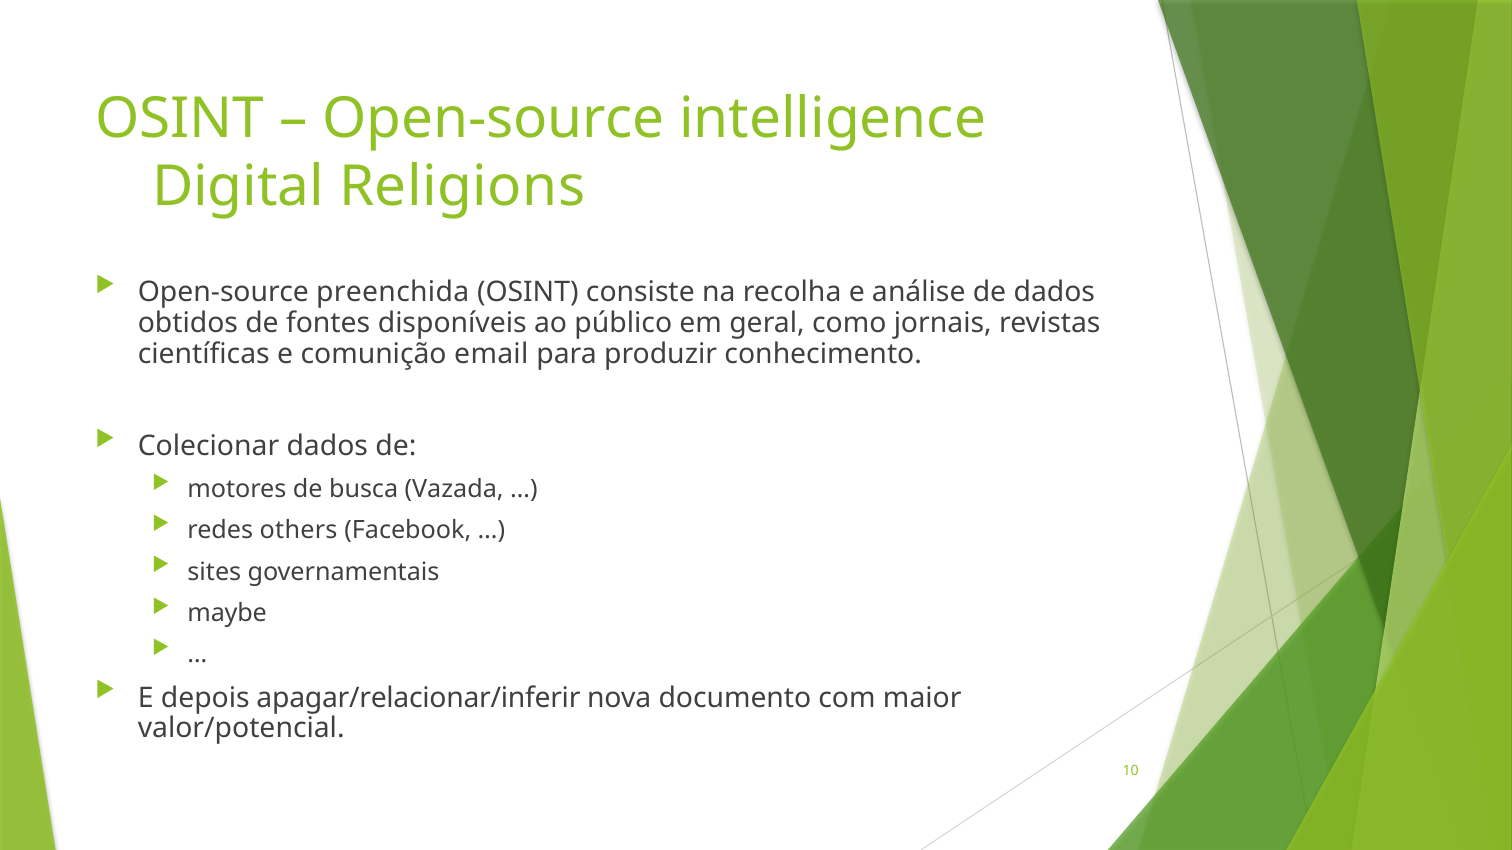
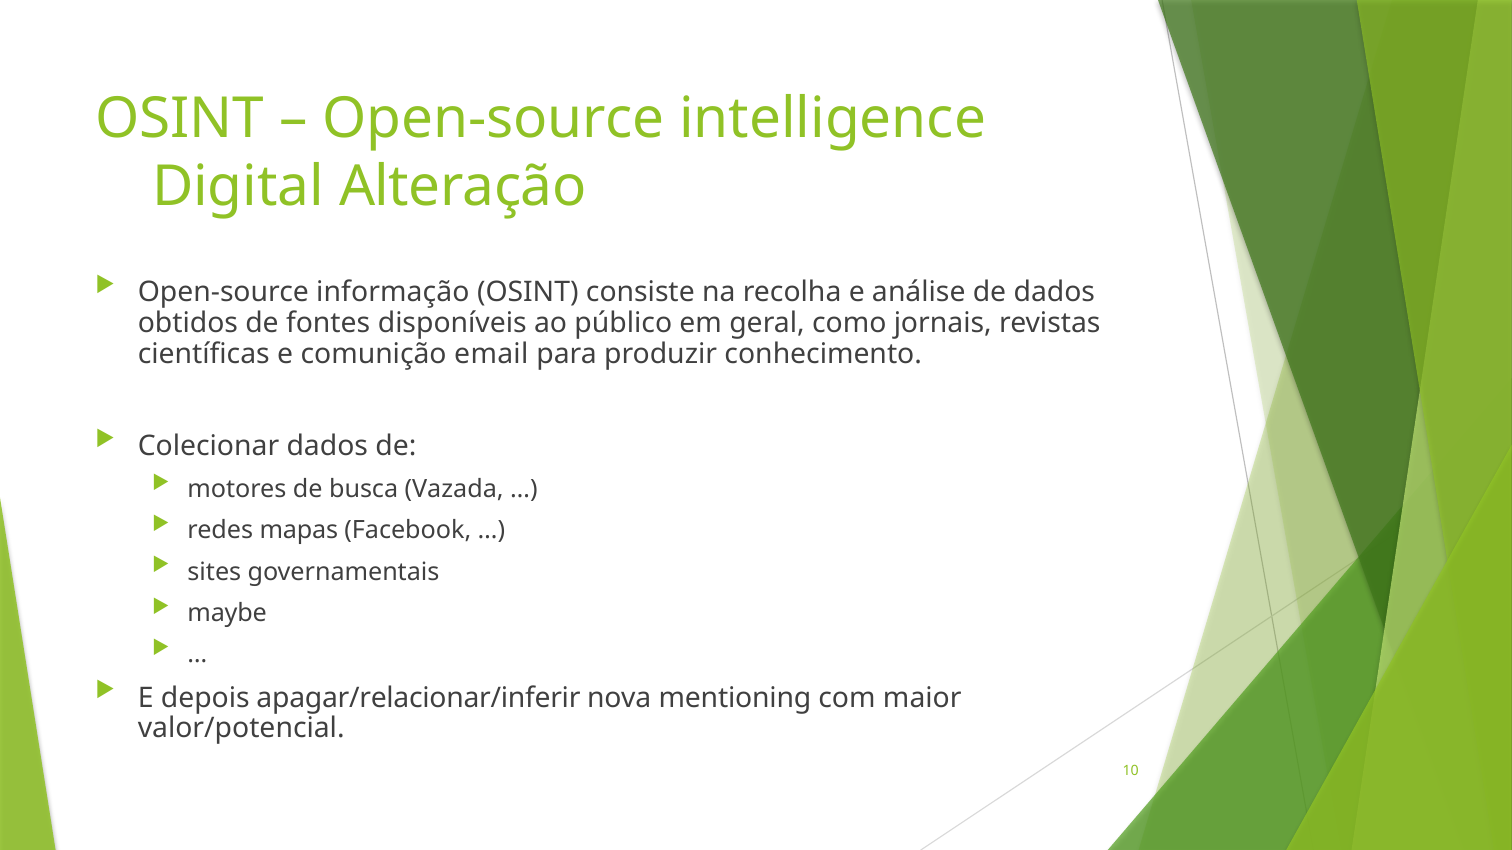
Religions: Religions -> Alteração
preenchida: preenchida -> informação
others: others -> mapas
documento: documento -> mentioning
